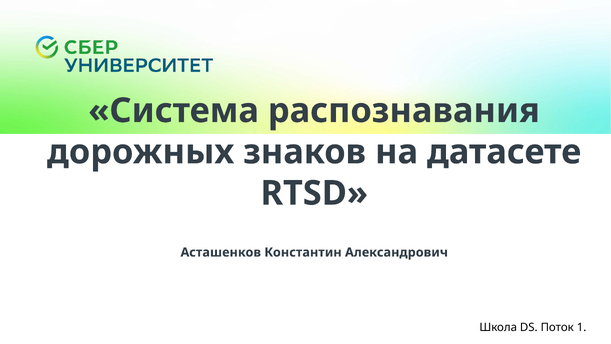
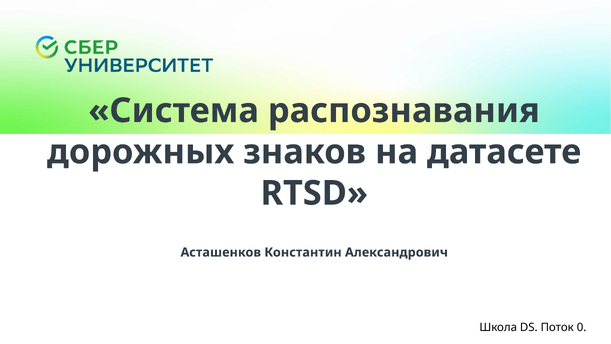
1: 1 -> 0
